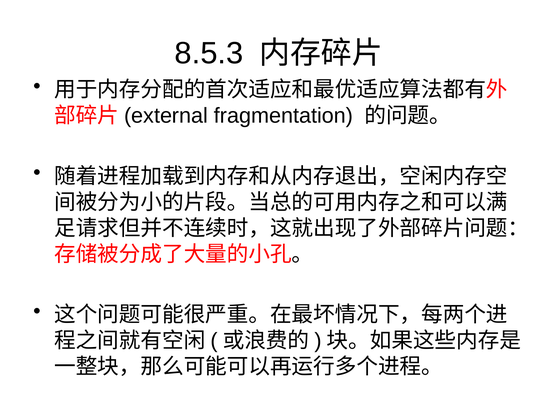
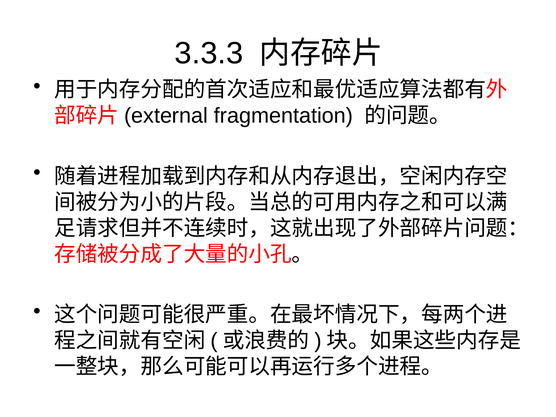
8.5.3: 8.5.3 -> 3.3.3
